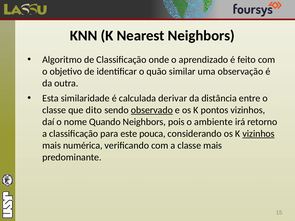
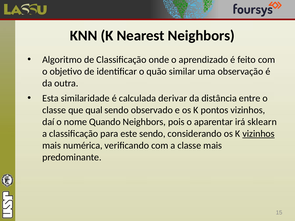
dito: dito -> qual
observado underline: present -> none
ambiente: ambiente -> aparentar
retorno: retorno -> sklearn
este pouca: pouca -> sendo
